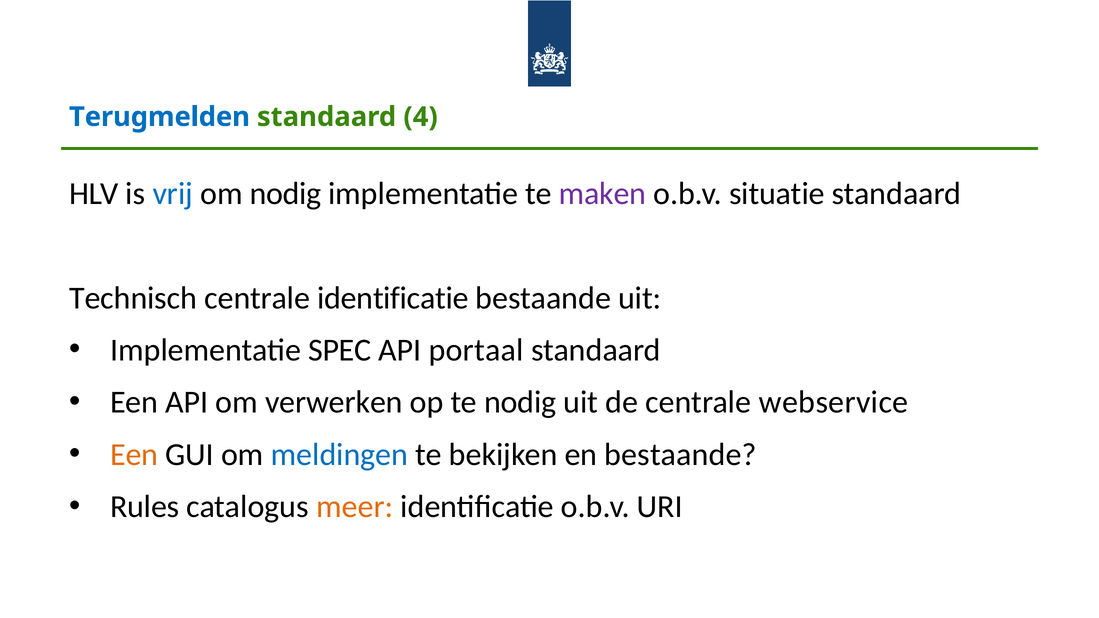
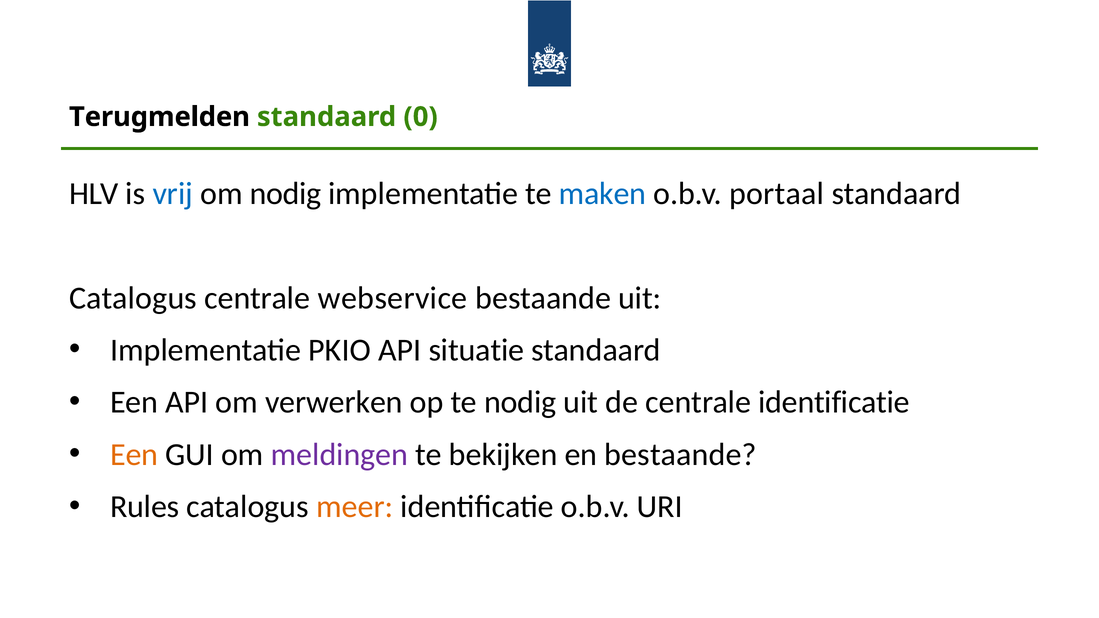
Terugmelden colour: blue -> black
4: 4 -> 0
maken colour: purple -> blue
situatie: situatie -> portaal
Technisch at (133, 298): Technisch -> Catalogus
centrale identificatie: identificatie -> webservice
SPEC: SPEC -> PKIO
portaal: portaal -> situatie
centrale webservice: webservice -> identificatie
meldingen colour: blue -> purple
